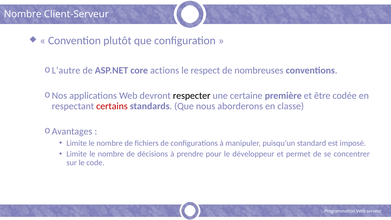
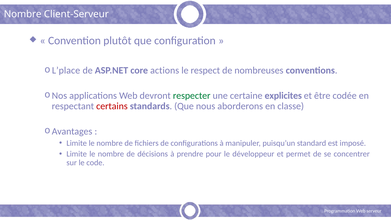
L’autre: L’autre -> L’place
respecter colour: black -> green
première: première -> explicites
